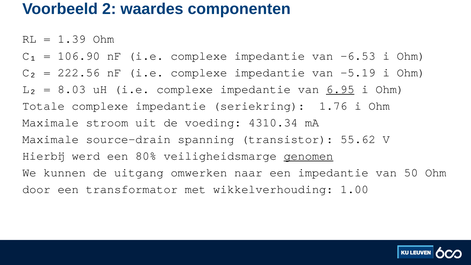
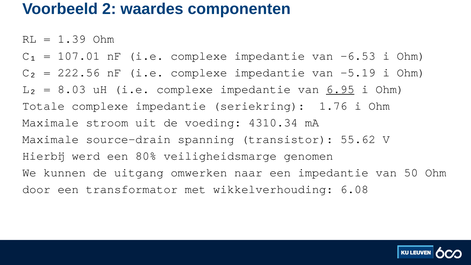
106.90: 106.90 -> 107.01
genomen underline: present -> none
1.00: 1.00 -> 6.08
